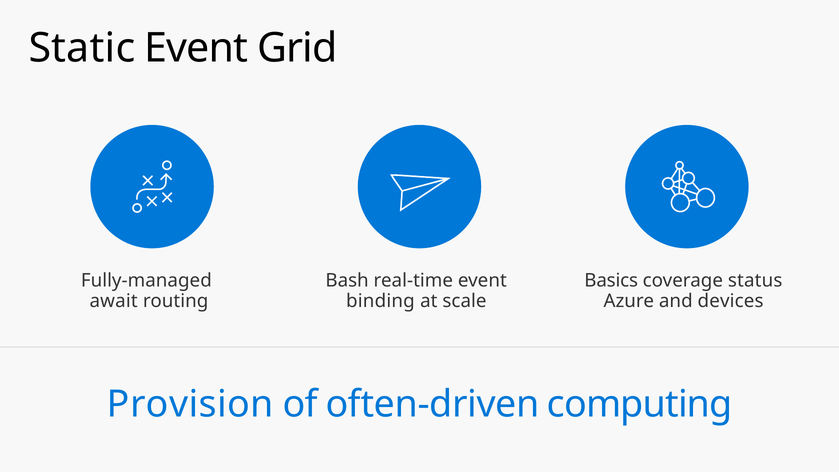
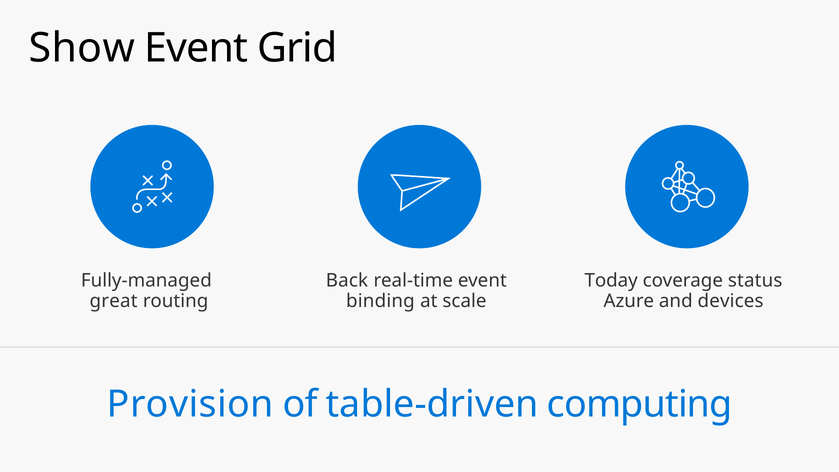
Static: Static -> Show
Bash: Bash -> Back
Basics: Basics -> Today
await: await -> great
often-driven: often-driven -> table-driven
